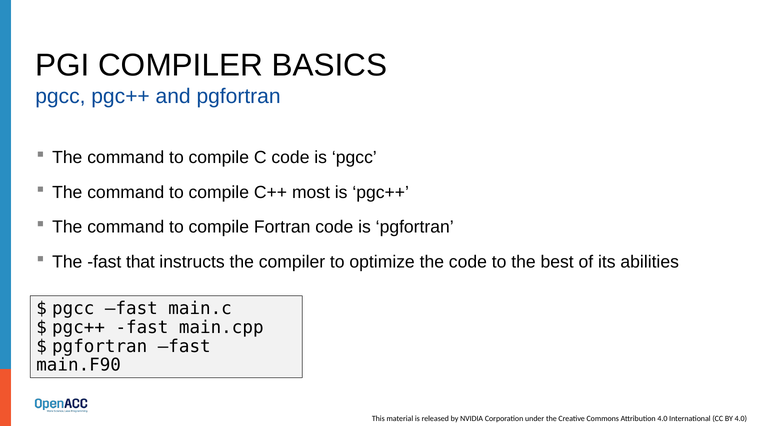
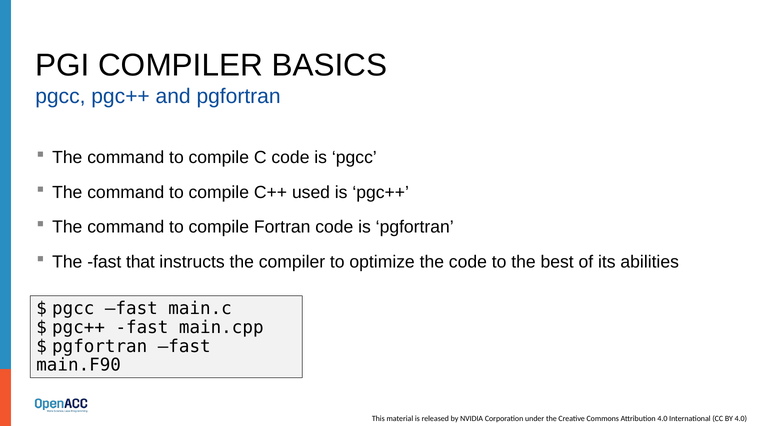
most: most -> used
